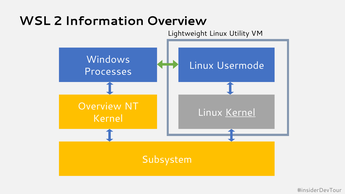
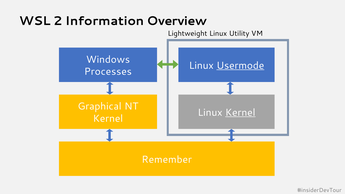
Usermode underline: none -> present
Overview at (100, 106): Overview -> Graphical
Subsystem: Subsystem -> Remember
